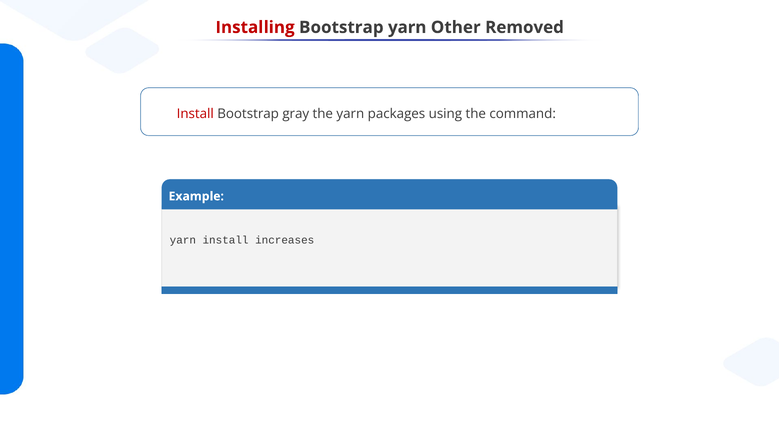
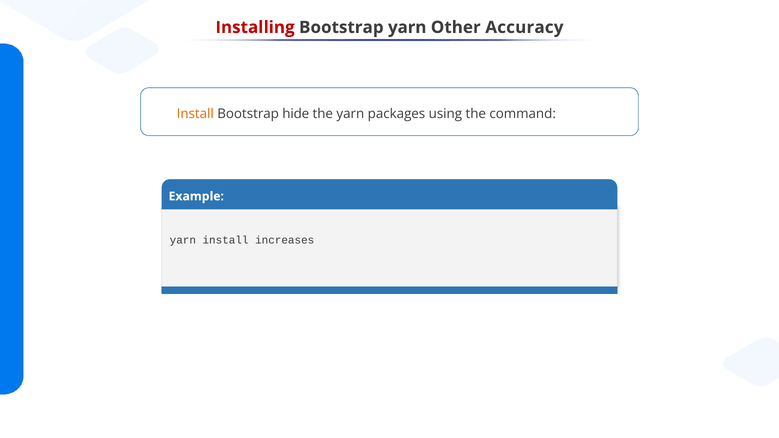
Removed: Removed -> Accuracy
Install at (195, 114) colour: red -> orange
gray: gray -> hide
